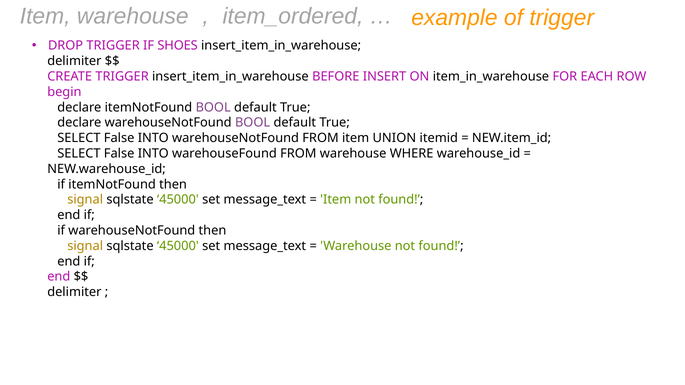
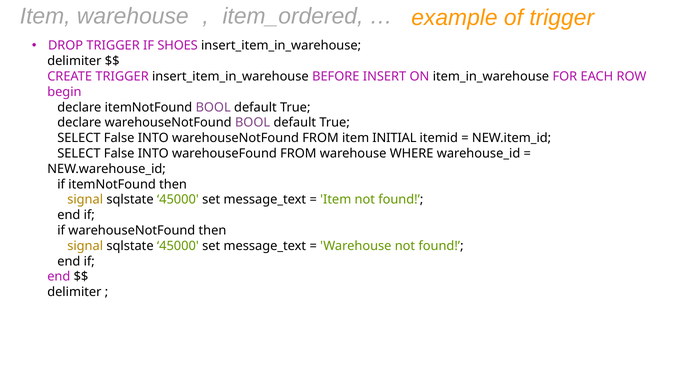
UNION: UNION -> INITIAL
